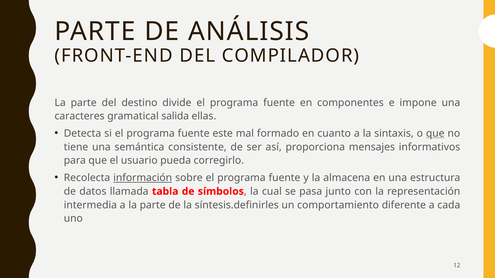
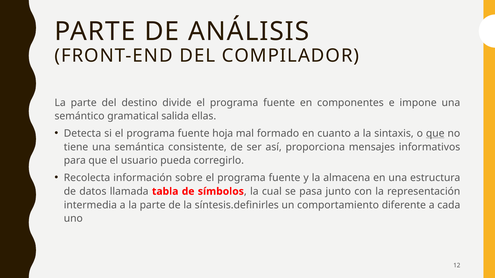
caracteres: caracteres -> semántico
este: este -> hoja
información underline: present -> none
